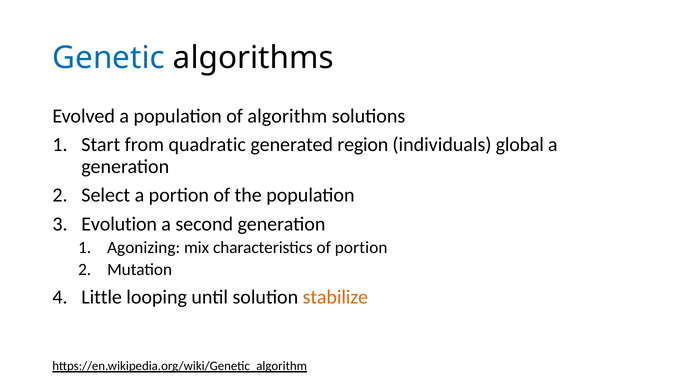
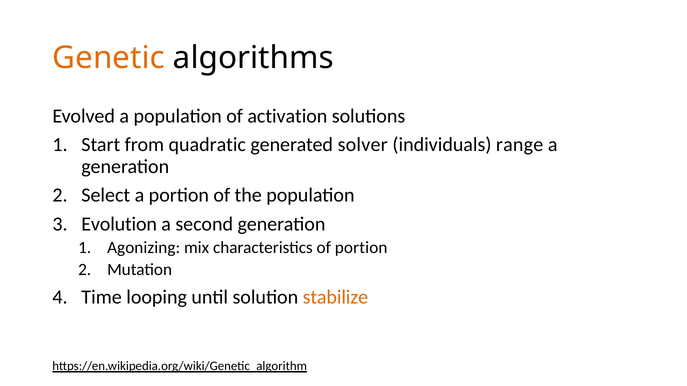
Genetic colour: blue -> orange
algorithm: algorithm -> activation
region: region -> solver
global: global -> range
Little: Little -> Time
